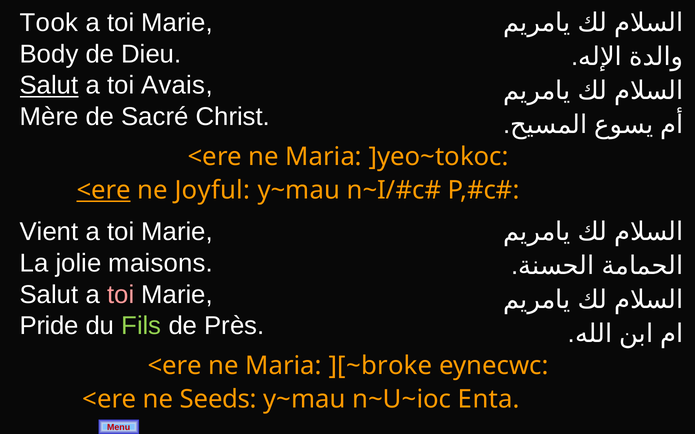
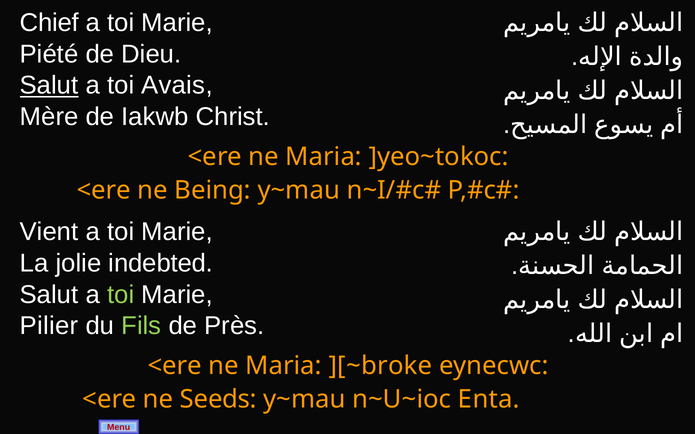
Took: Took -> Chief
Body: Body -> Piété
Sacré: Sacré -> Iakwb
<ere at (104, 190) underline: present -> none
Joyful: Joyful -> Being
maisons: maisons -> indebted
toi at (121, 295) colour: pink -> light green
Pride: Pride -> Pilier
